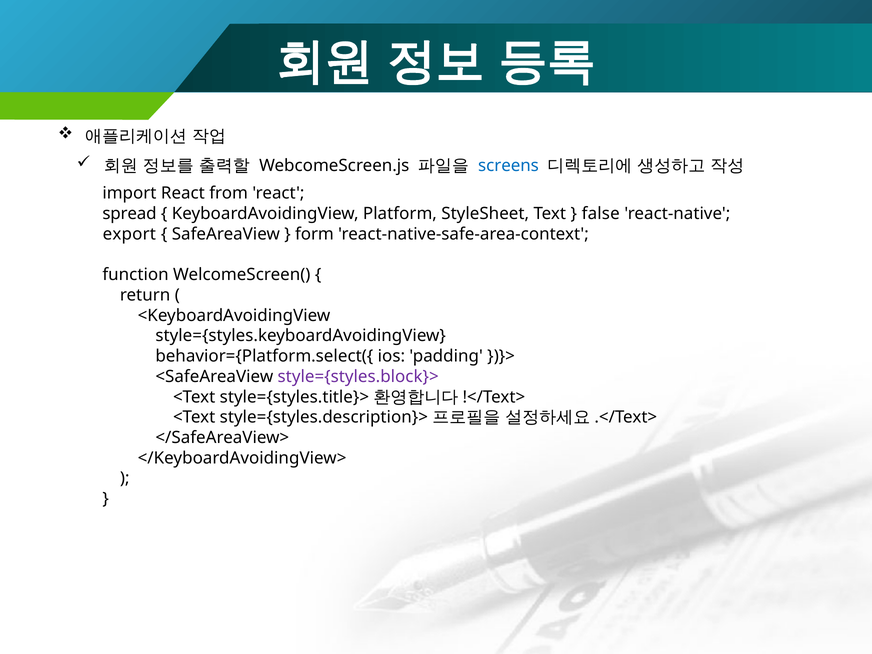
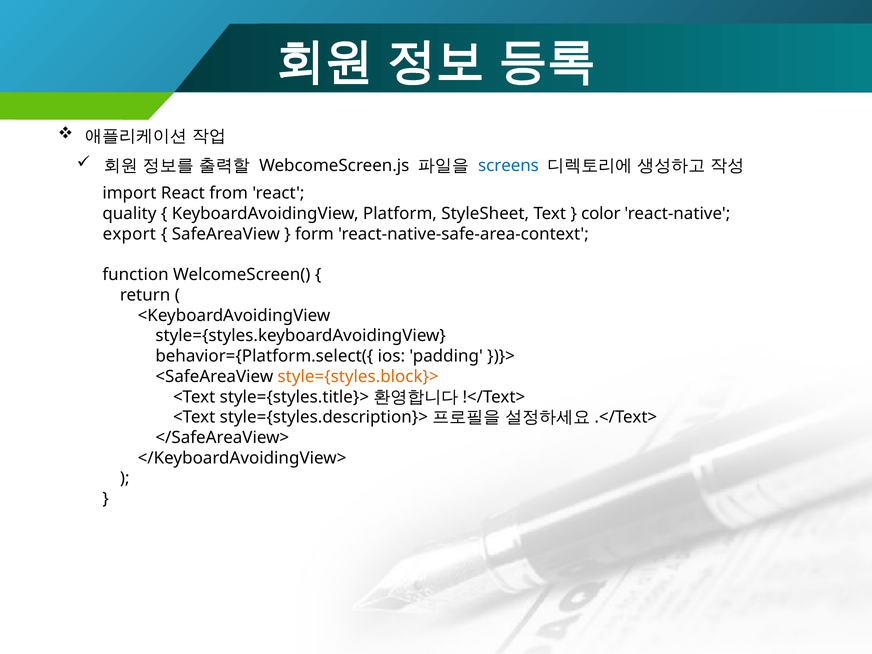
spread: spread -> quality
false: false -> color
style={styles.block}> colour: purple -> orange
